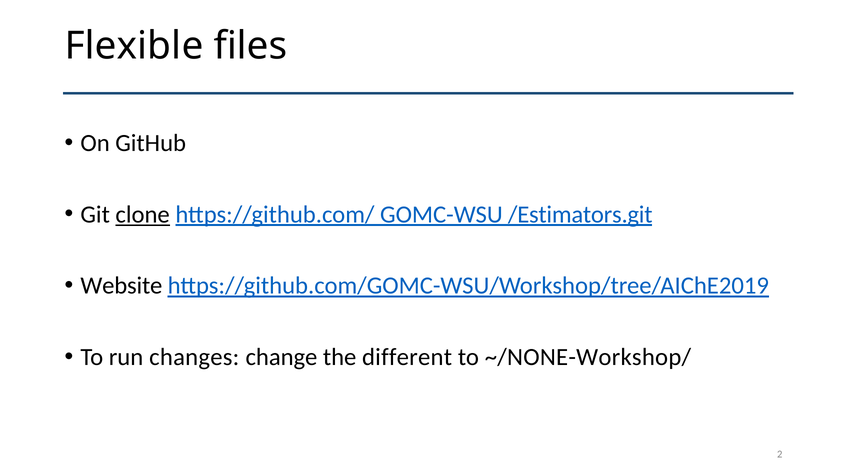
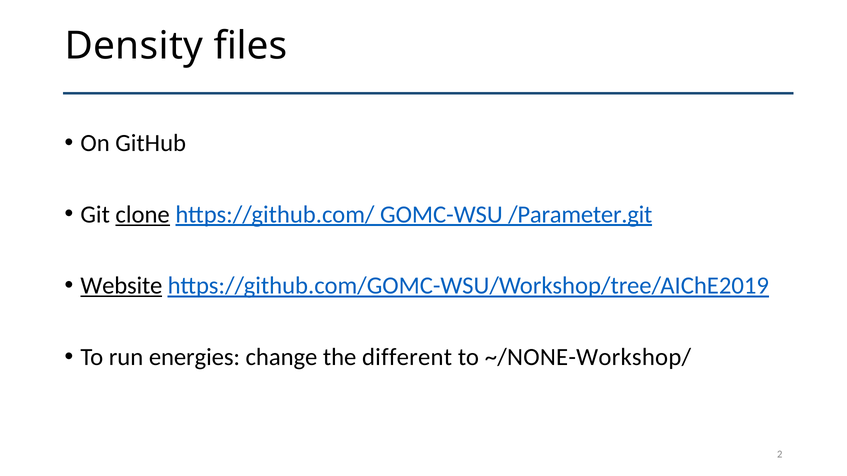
Flexible: Flexible -> Density
/Estimators.git: /Estimators.git -> /Parameter.git
Website underline: none -> present
changes: changes -> energies
